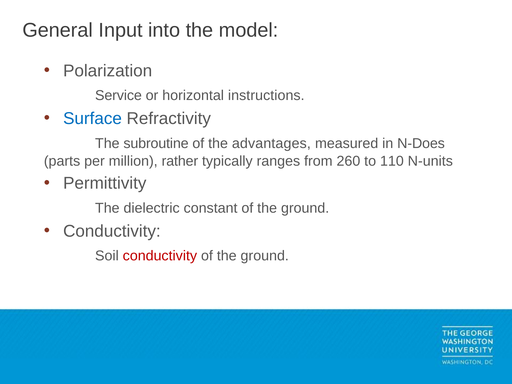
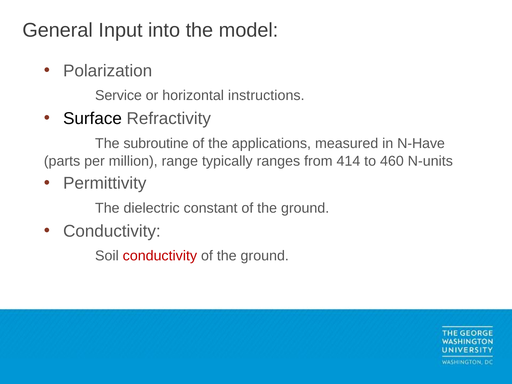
Surface colour: blue -> black
advantages: advantages -> applications
N-Does: N-Does -> N-Have
rather: rather -> range
260: 260 -> 414
110: 110 -> 460
